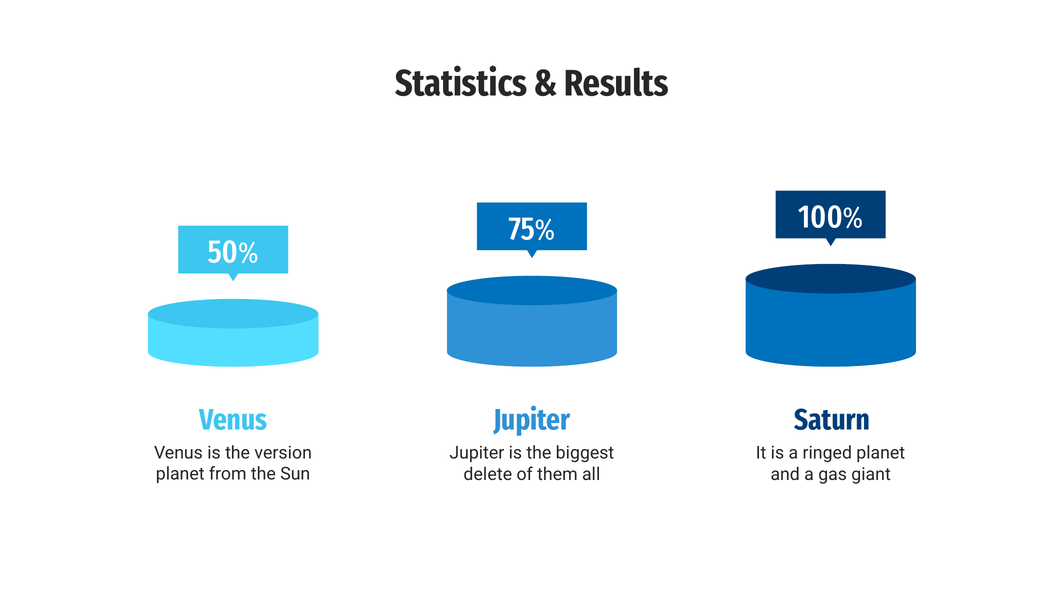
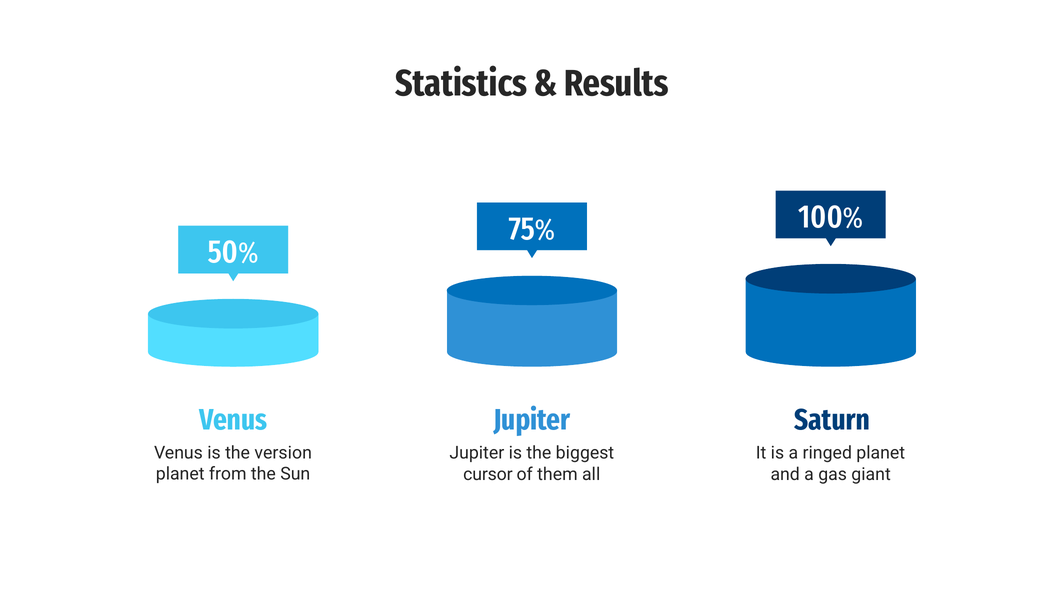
delete: delete -> cursor
